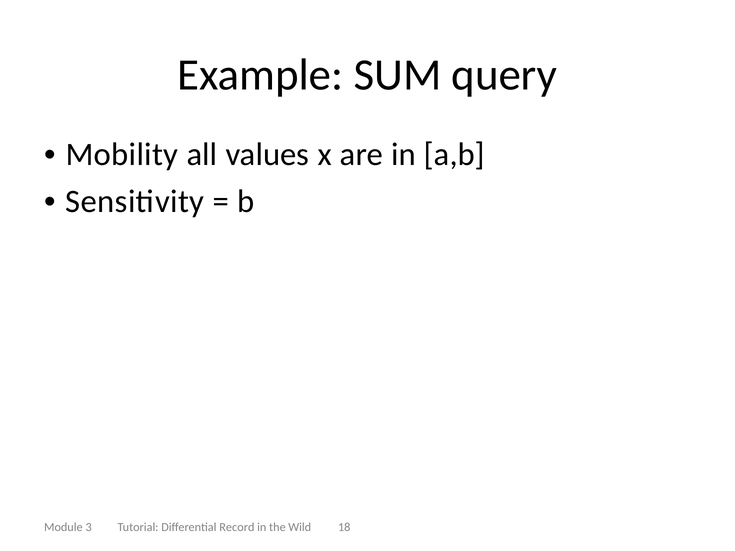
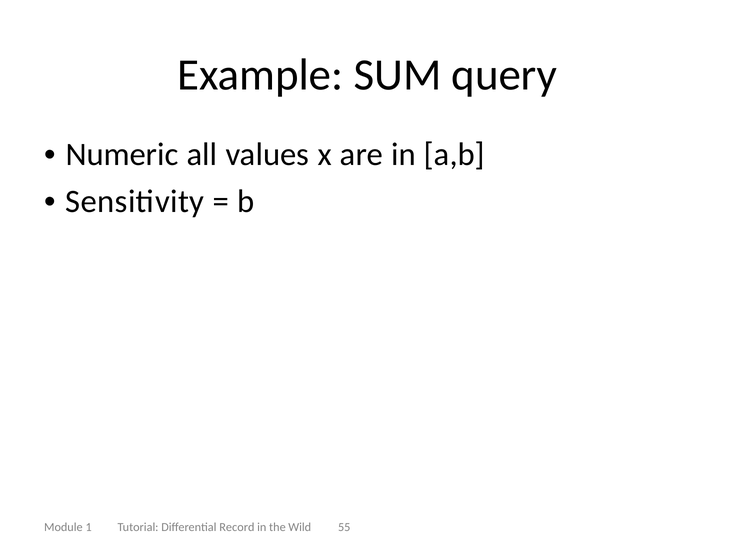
Mobility: Mobility -> Numeric
3: 3 -> 1
18: 18 -> 55
